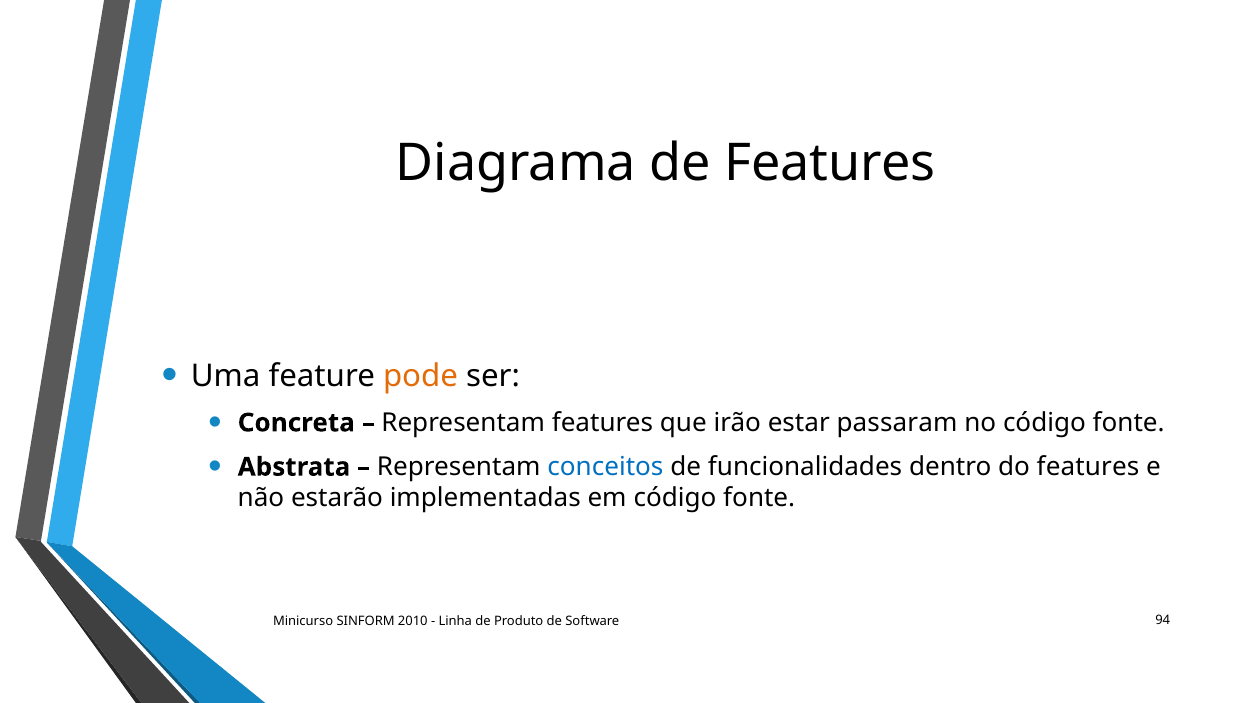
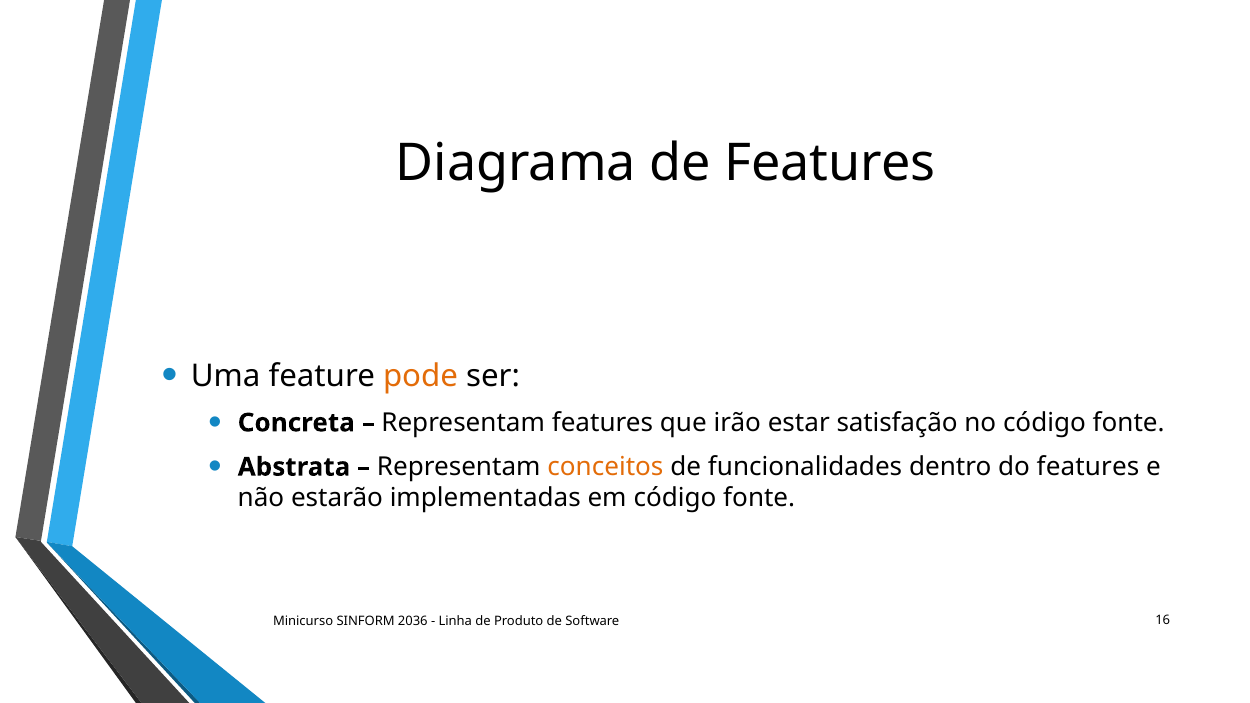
passaram: passaram -> satisfação
conceitos colour: blue -> orange
2010: 2010 -> 2036
94: 94 -> 16
